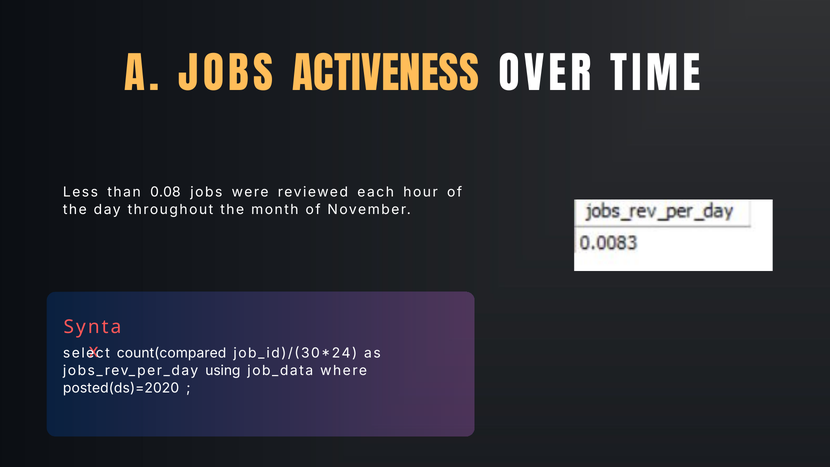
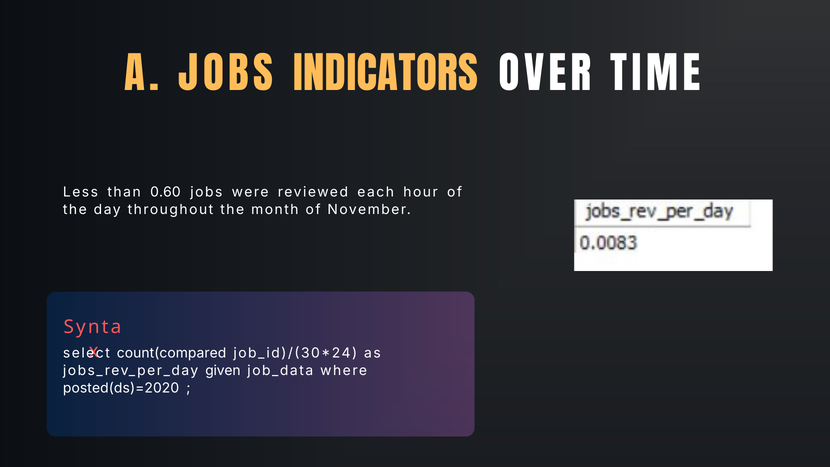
ACTIVENESS: ACTIVENESS -> INDICATORS
0.08: 0.08 -> 0.60
using: using -> given
